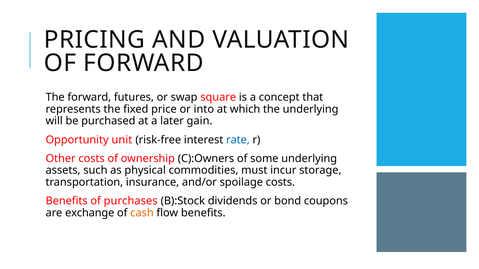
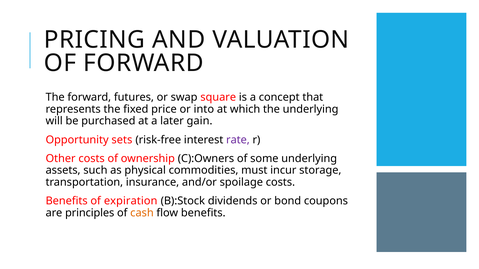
unit: unit -> sets
rate colour: blue -> purple
purchases: purchases -> expiration
exchange: exchange -> principles
